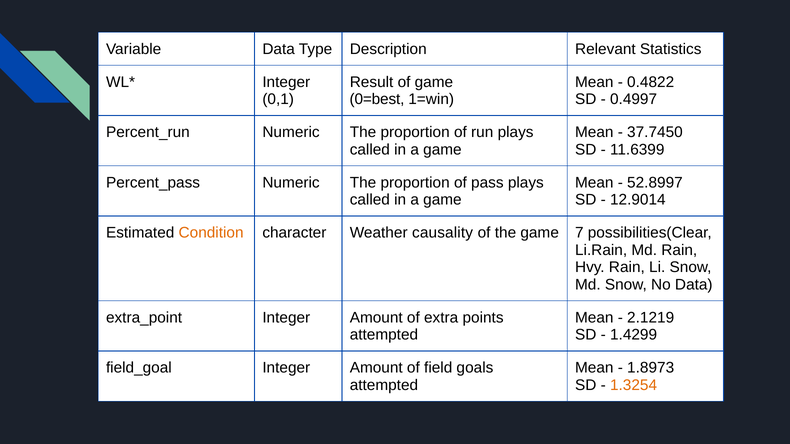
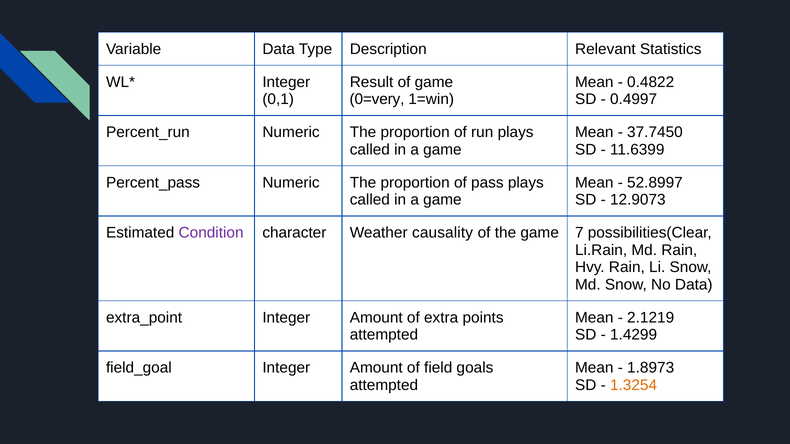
0=best: 0=best -> 0=very
12.9014: 12.9014 -> 12.9073
Condition colour: orange -> purple
